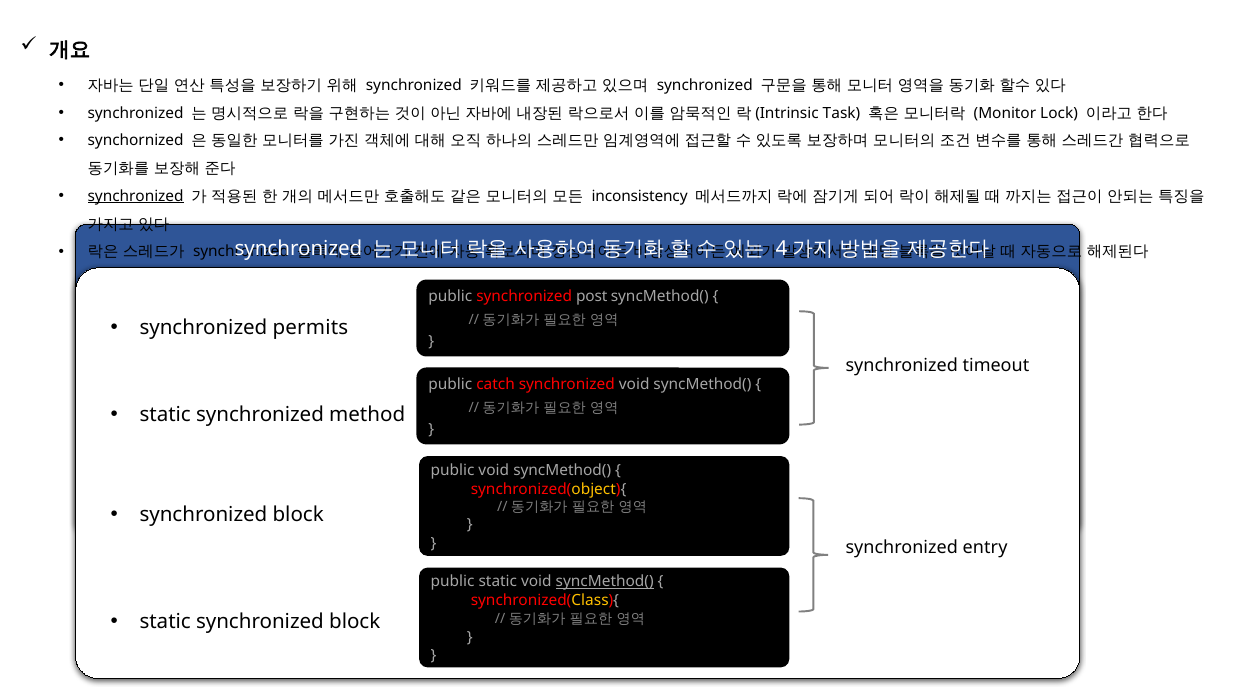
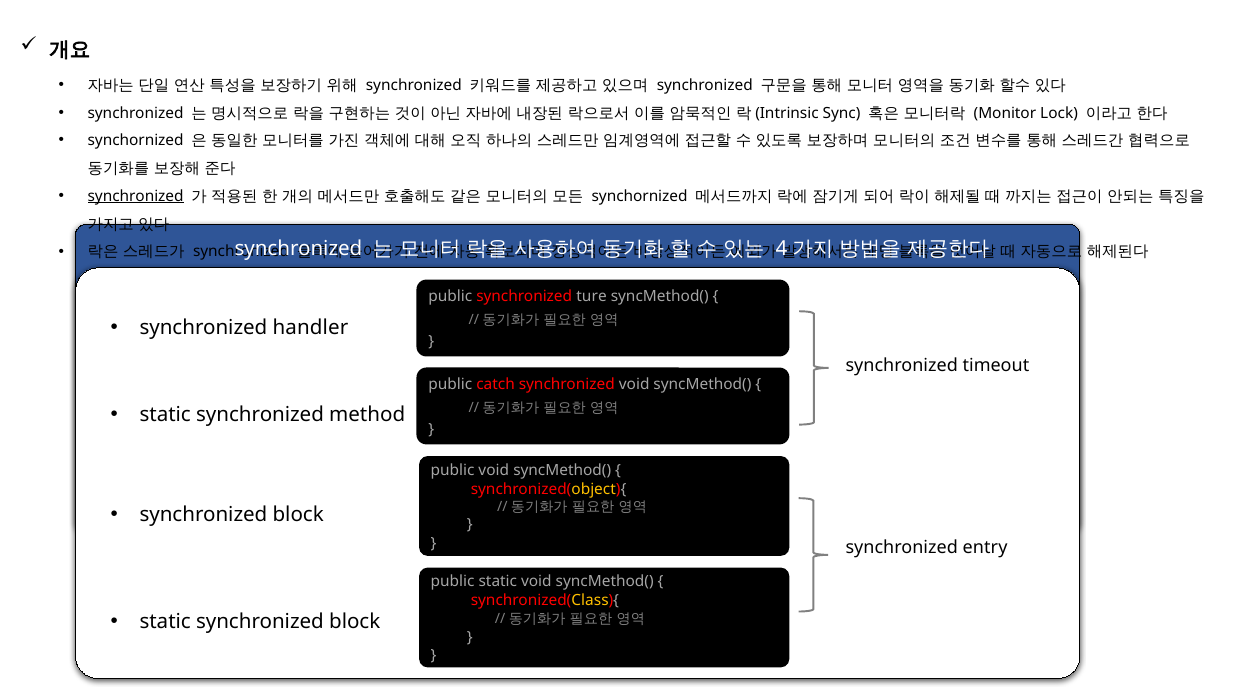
Task: Task -> Sync
inconsistency at (640, 196): inconsistency -> synchornized
post: post -> ture
permits: permits -> handler
syncMethod( at (605, 582) underline: present -> none
